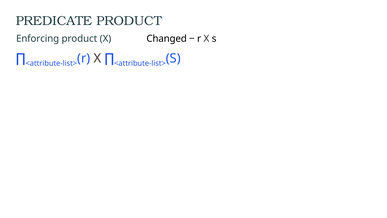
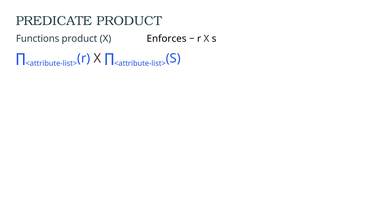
Enforcing: Enforcing -> Functions
Changed: Changed -> Enforces
